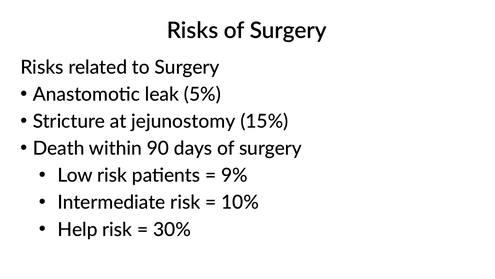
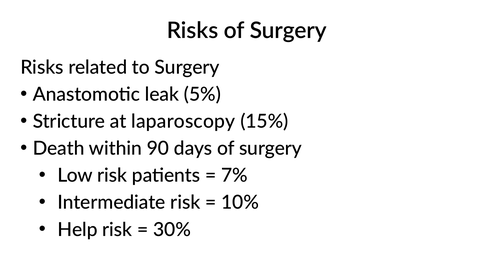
jejunostomy: jejunostomy -> laparoscopy
9%: 9% -> 7%
